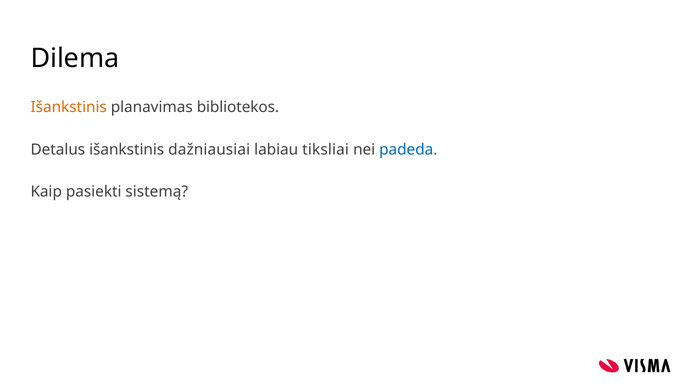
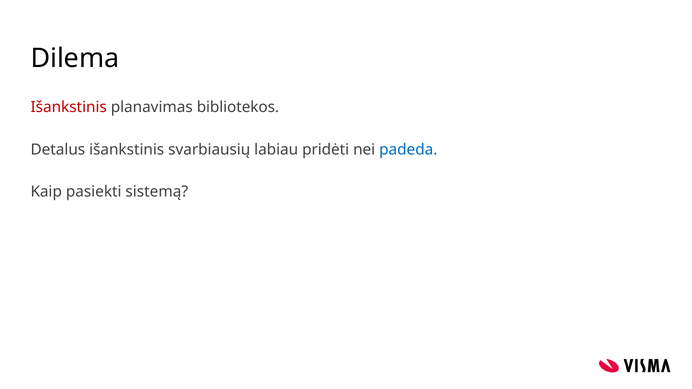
Išankstinis at (69, 107) colour: orange -> red
dažniausiai: dažniausiai -> svarbiausių
tiksliai: tiksliai -> pridėti
